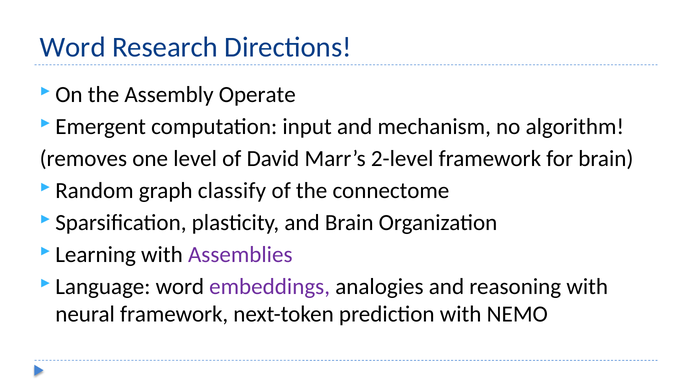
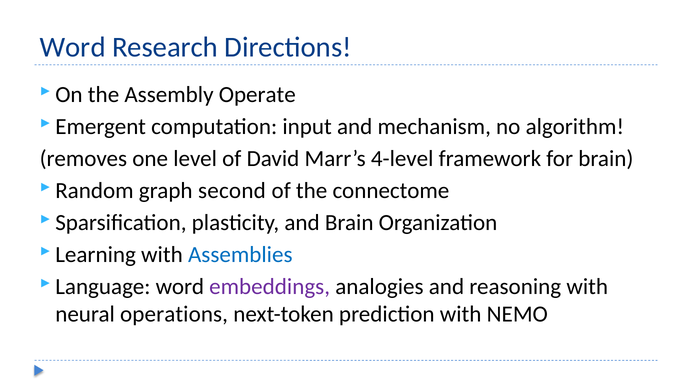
2-level: 2-level -> 4-level
classify: classify -> second
Assemblies colour: purple -> blue
neural framework: framework -> operations
